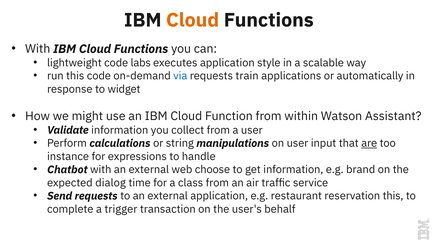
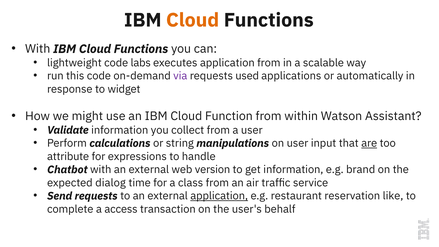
application style: style -> from
via colour: blue -> purple
train: train -> used
instance: instance -> attribute
choose: choose -> version
application at (219, 196) underline: none -> present
reservation this: this -> like
trigger: trigger -> access
